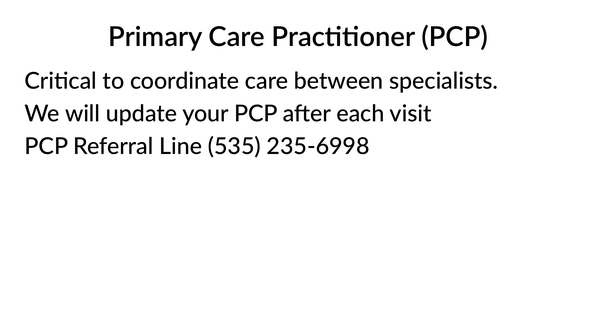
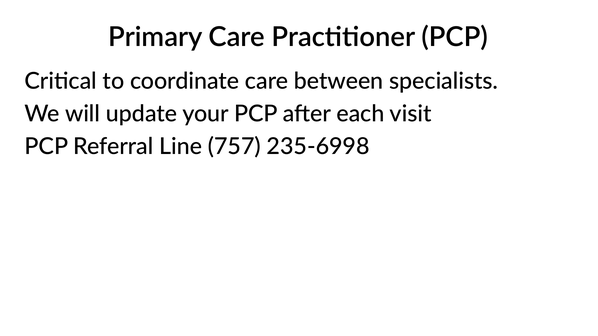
535: 535 -> 757
